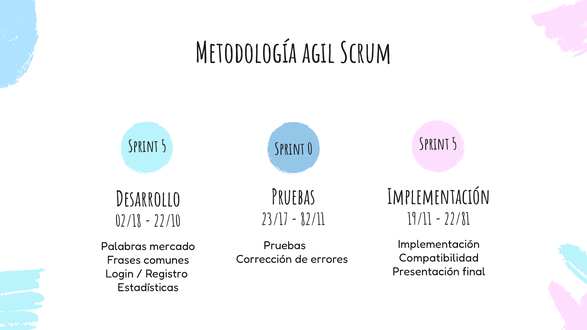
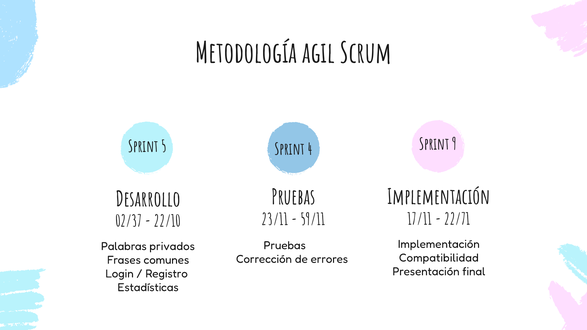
0: 0 -> 4
5 at (455, 145): 5 -> 9
19/11: 19/11 -> 17/11
22/81: 22/81 -> 22/71
23/17: 23/17 -> 23/11
82/11: 82/11 -> 59/11
02/18: 02/18 -> 02/37
mercado: mercado -> privados
